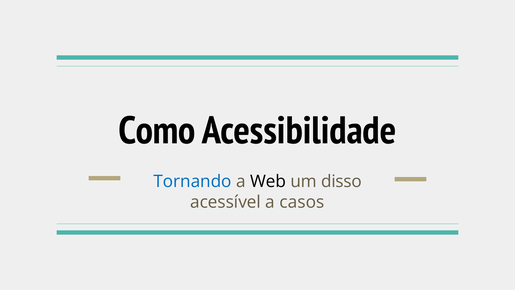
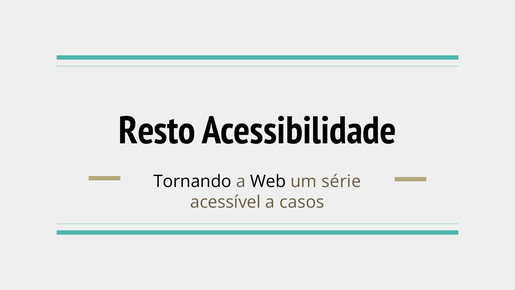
Como: Como -> Resto
Tornando colour: blue -> black
disso: disso -> série
